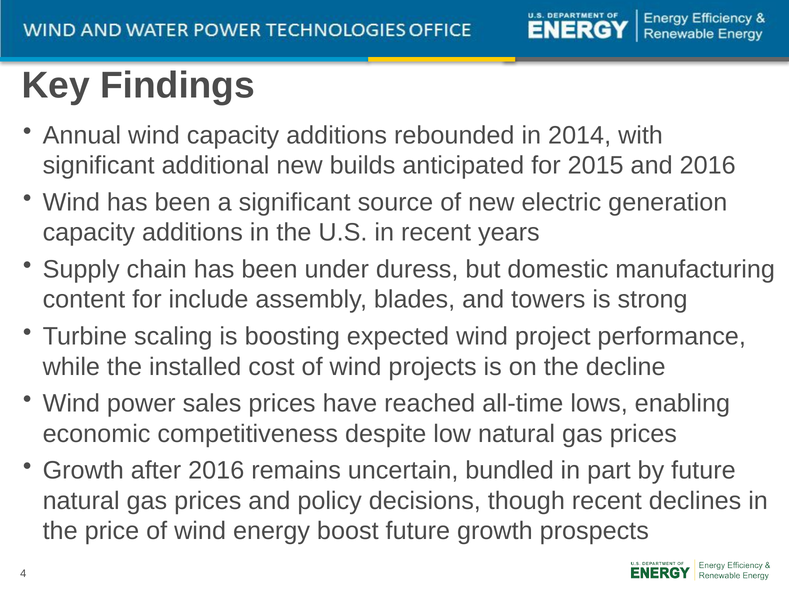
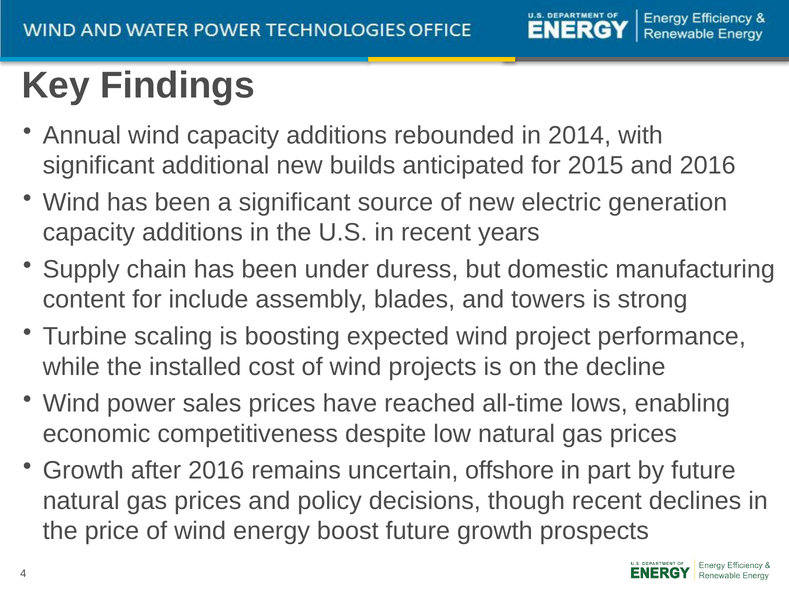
bundled: bundled -> offshore
